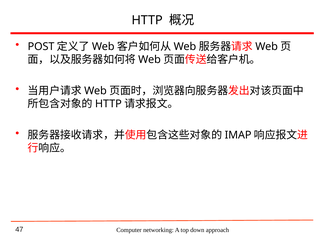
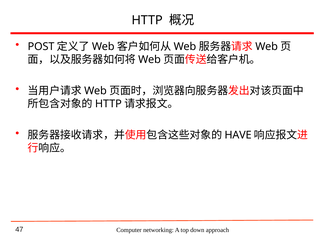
IMAP: IMAP -> HAVE
